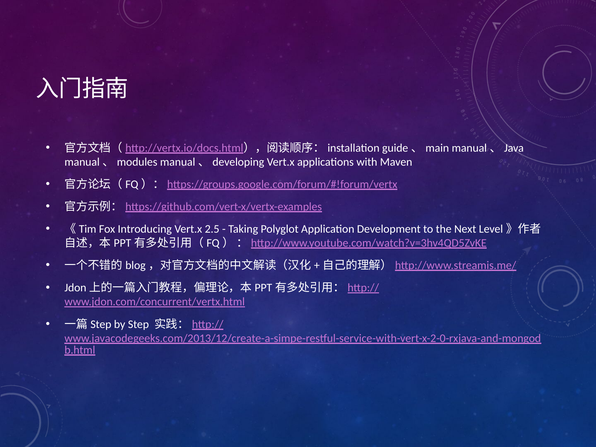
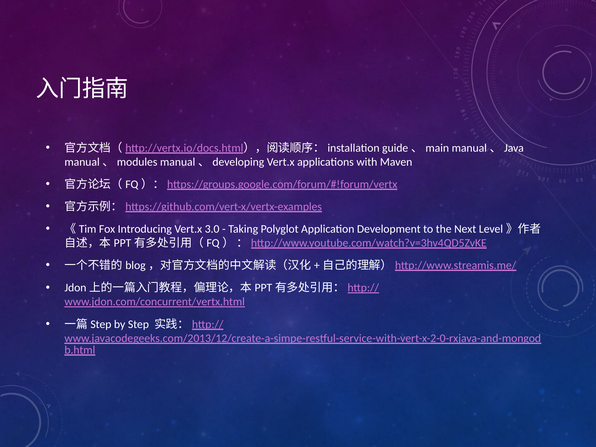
2.5: 2.5 -> 3.0
